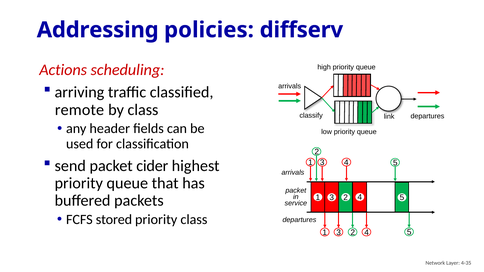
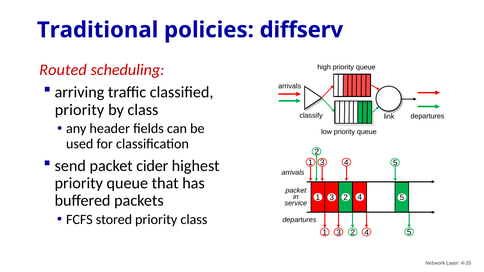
Addressing: Addressing -> Traditional
Actions: Actions -> Routed
remote at (79, 110): remote -> priority
